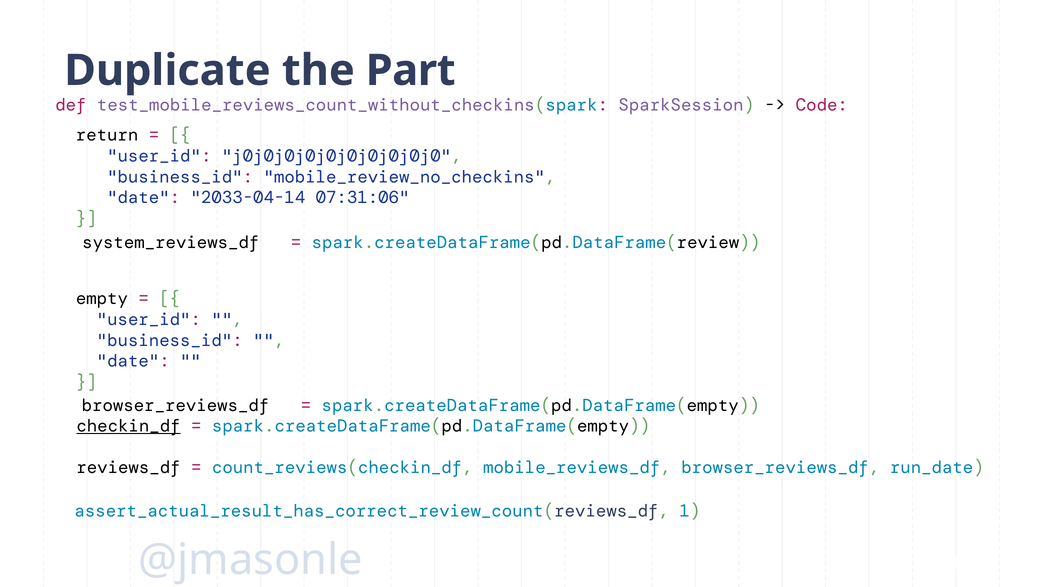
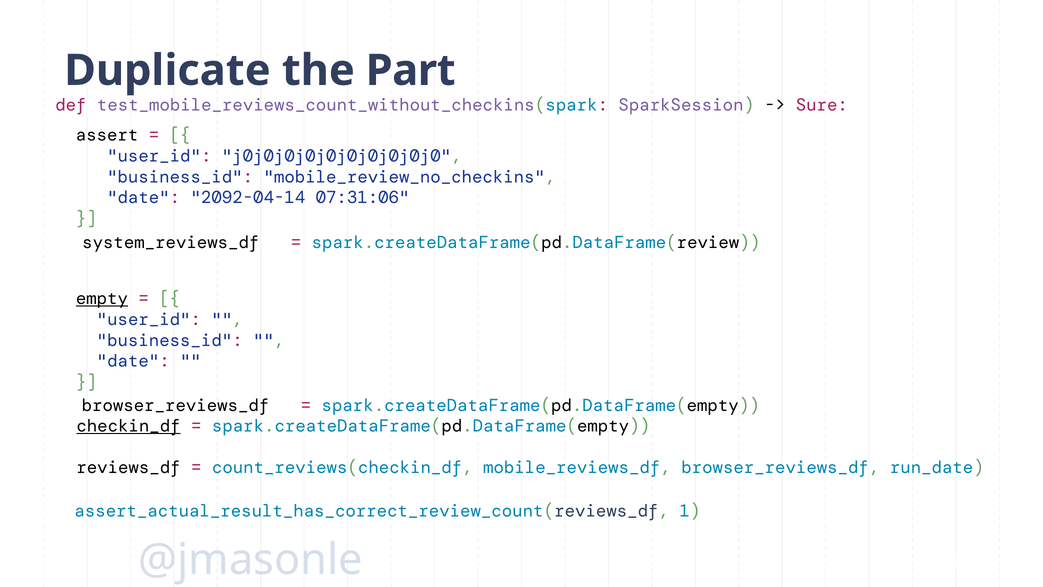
Code: Code -> Sure
return: return -> assert
2033-04-14: 2033-04-14 -> 2092-04-14
empty underline: none -> present
